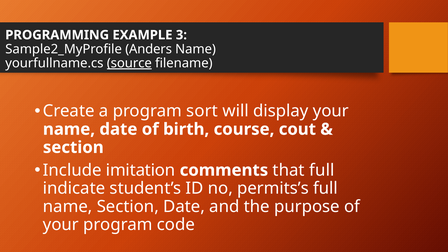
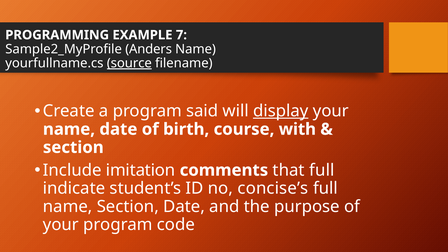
3: 3 -> 7
sort: sort -> said
display underline: none -> present
cout: cout -> with
permits’s: permits’s -> concise’s
